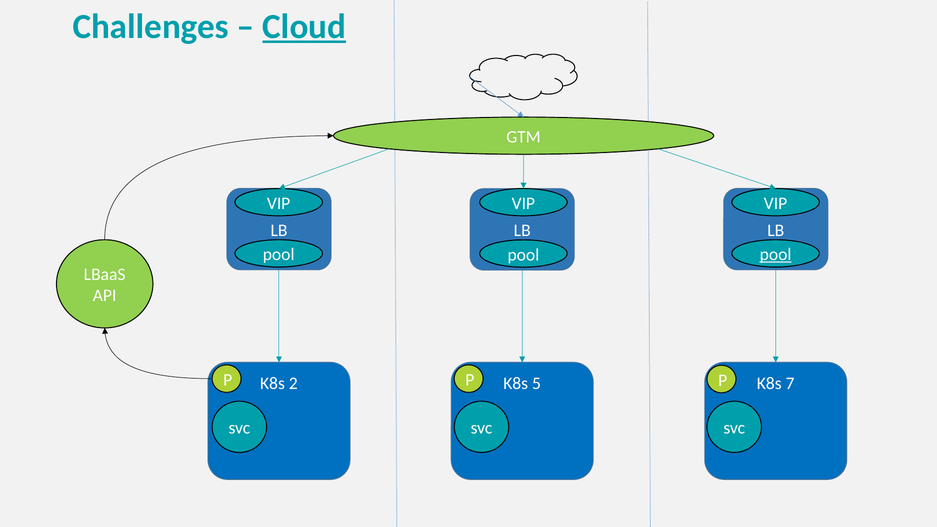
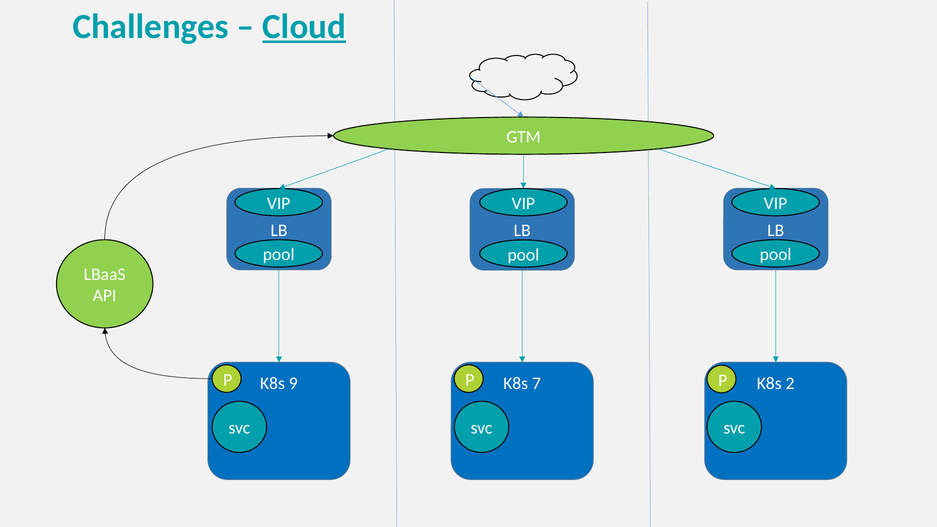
pool at (776, 255) underline: present -> none
2: 2 -> 9
5: 5 -> 7
7: 7 -> 2
